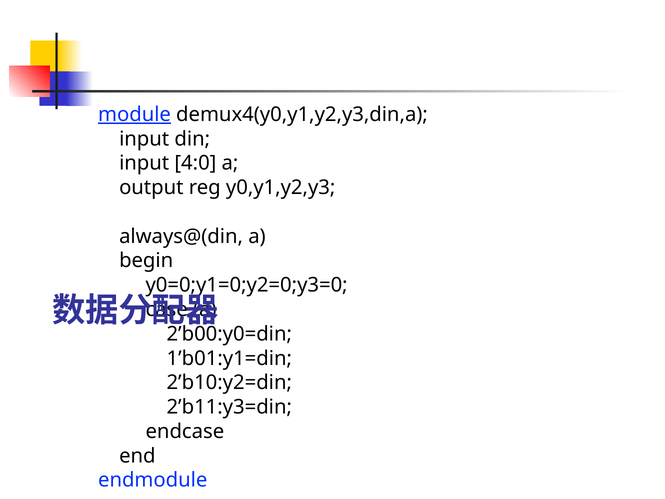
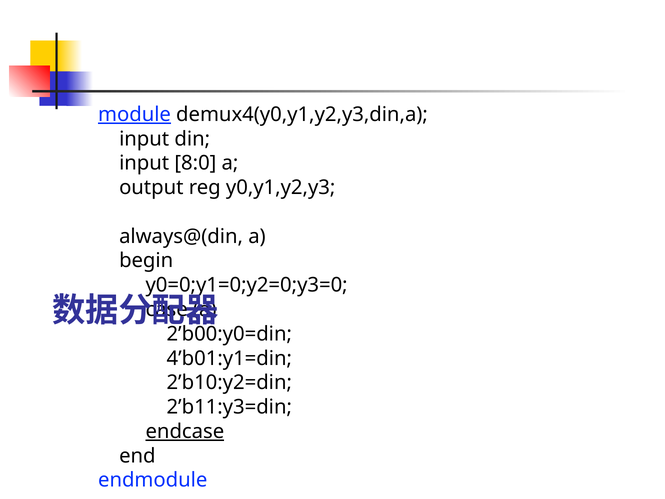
4:0: 4:0 -> 8:0
1’b01:y1=din: 1’b01:y1=din -> 4’b01:y1=din
endcase underline: none -> present
